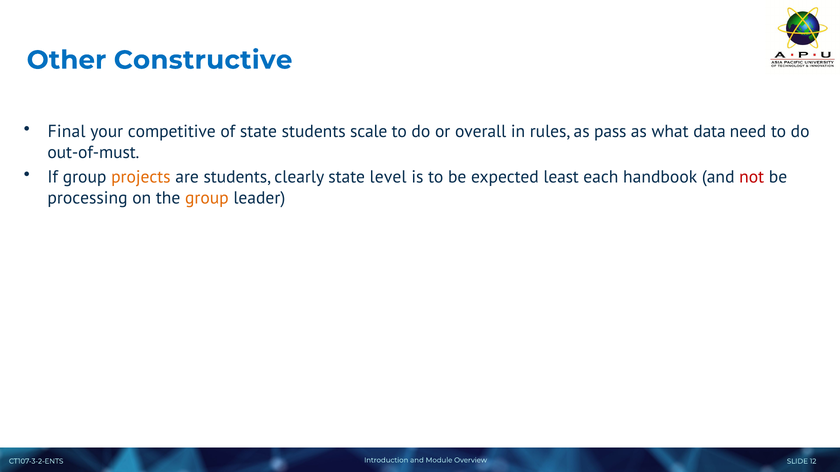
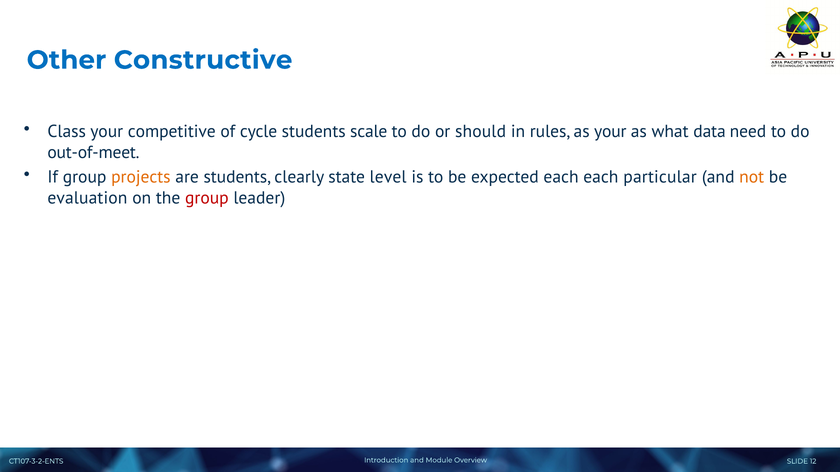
Final: Final -> Class
of state: state -> cycle
overall: overall -> should
as pass: pass -> your
out-of-must: out-of-must -> out-of-meet
expected least: least -> each
handbook: handbook -> particular
not colour: red -> orange
processing: processing -> evaluation
group at (207, 198) colour: orange -> red
